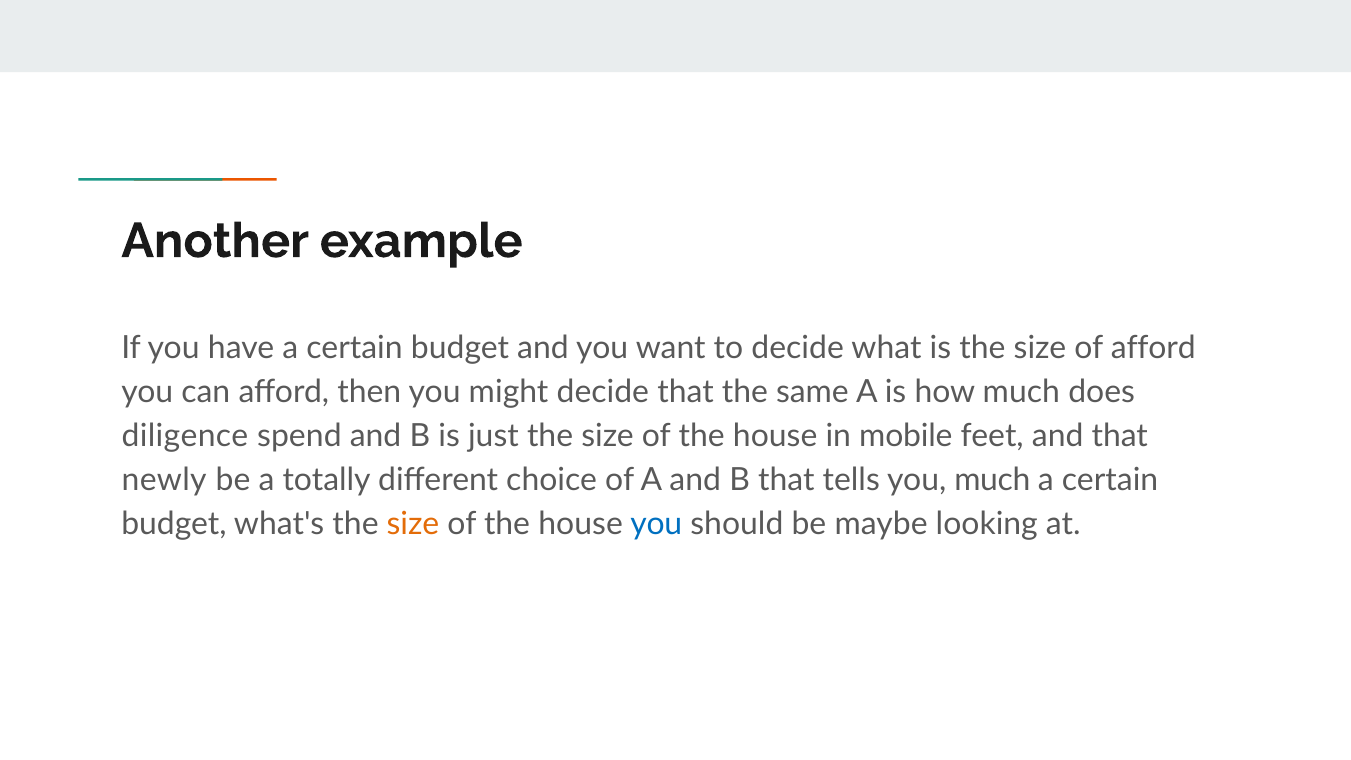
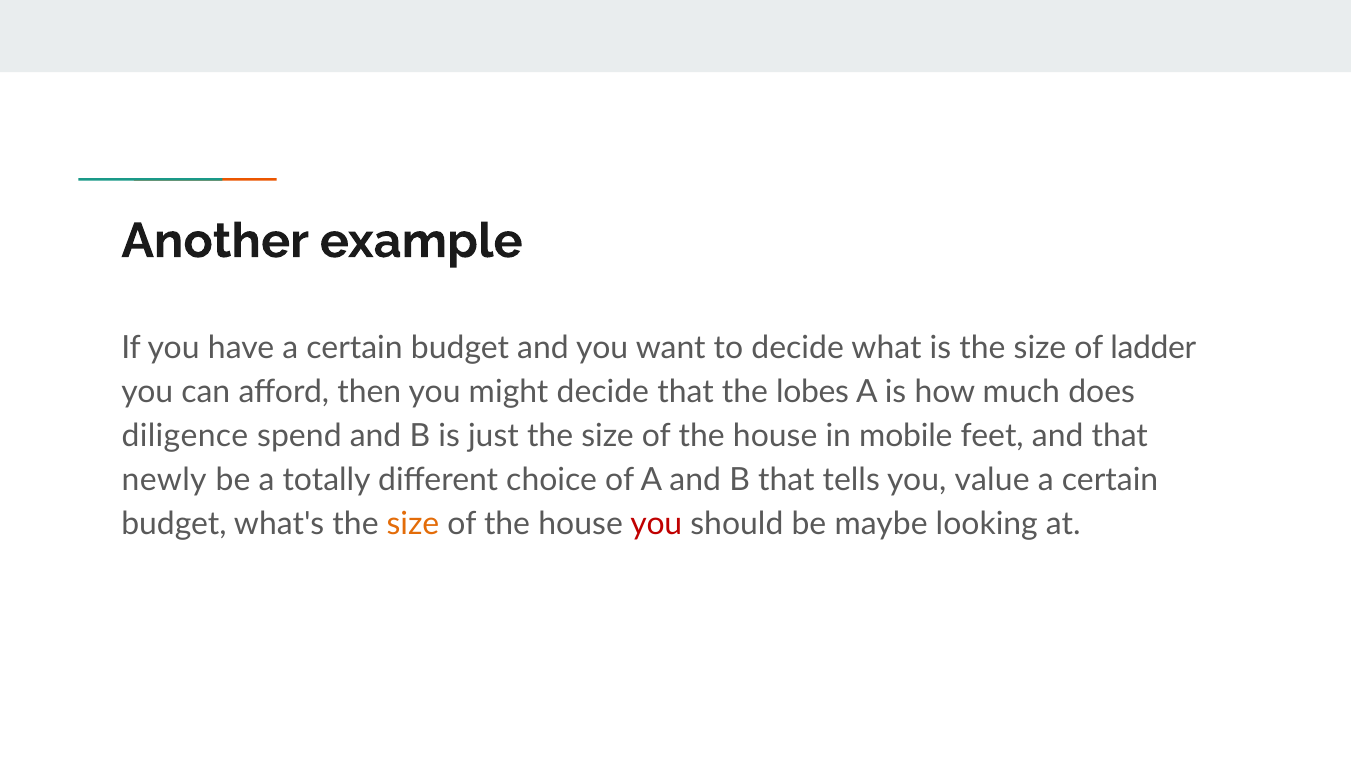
of afford: afford -> ladder
same: same -> lobes
you much: much -> value
you at (656, 524) colour: blue -> red
